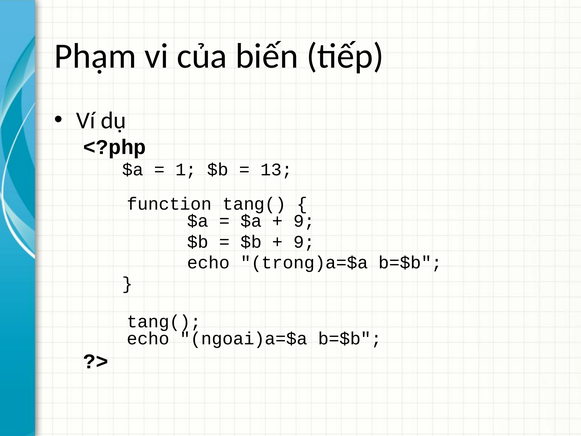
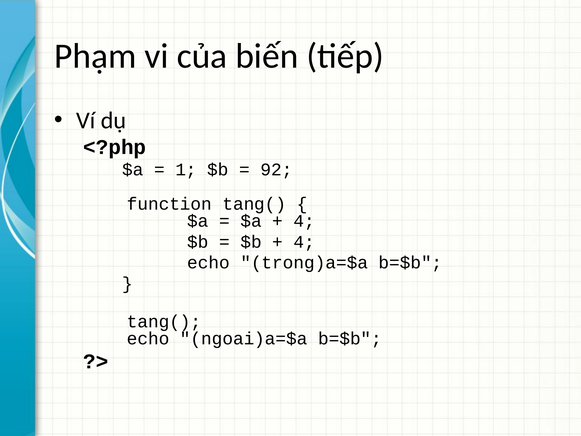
13: 13 -> 92
9 at (304, 221): 9 -> 4
9 at (304, 242): 9 -> 4
